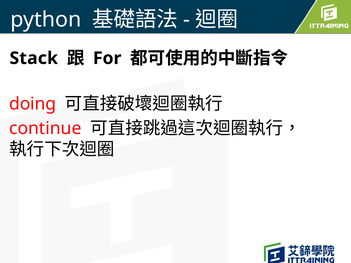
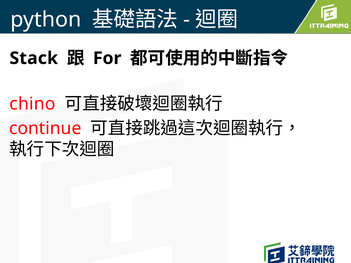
doing: doing -> chino
